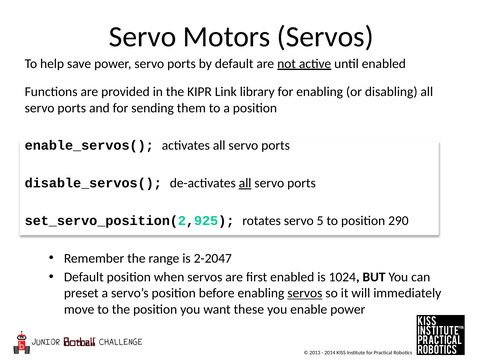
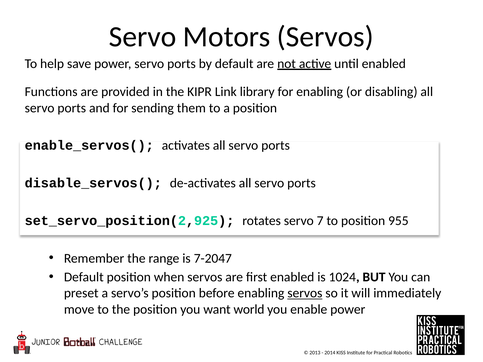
all at (245, 183) underline: present -> none
5: 5 -> 7
290: 290 -> 955
2-2047: 2-2047 -> 7-2047
these: these -> world
